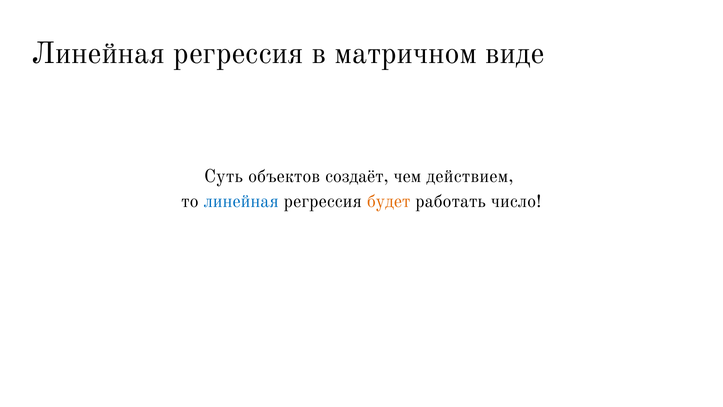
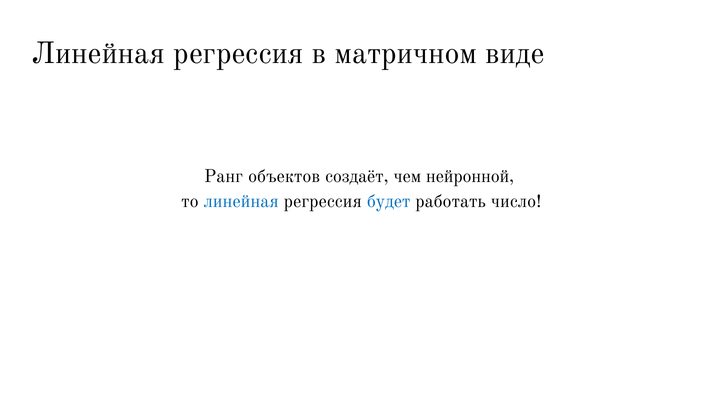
Суть: Суть -> Ранг
действием: действием -> нейронной
будет colour: orange -> blue
